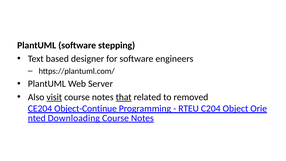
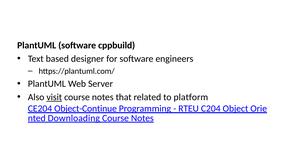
stepping: stepping -> cppbuild
that underline: present -> none
removed: removed -> platform
